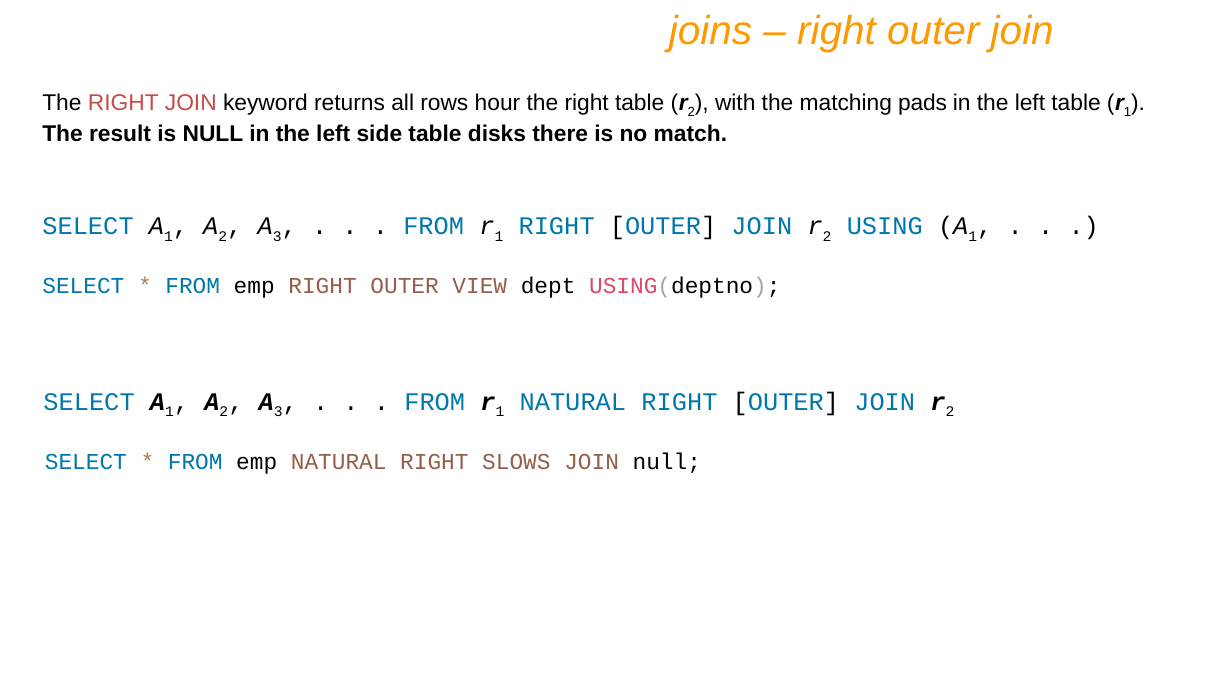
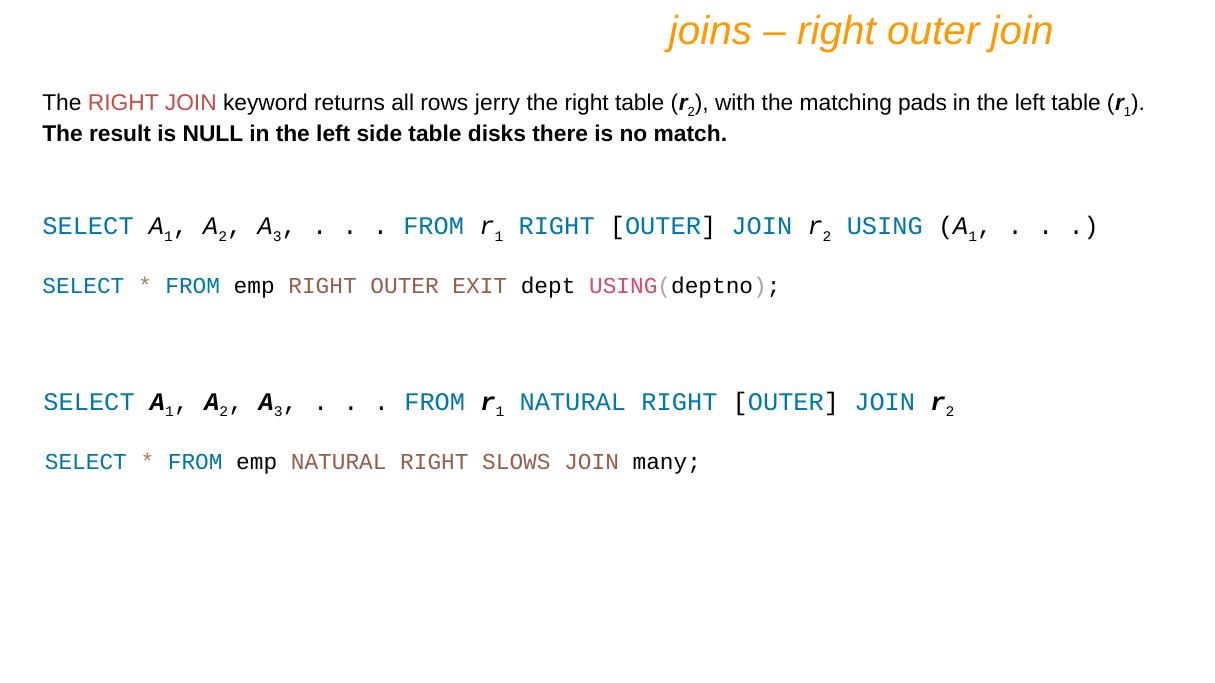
hour: hour -> jerry
VIEW: VIEW -> EXIT
JOIN null: null -> many
